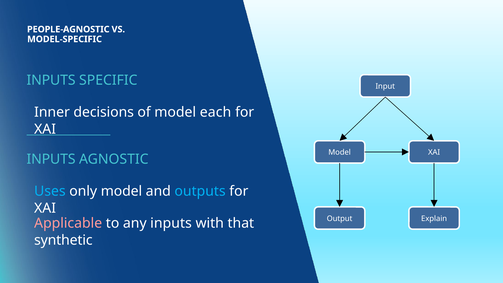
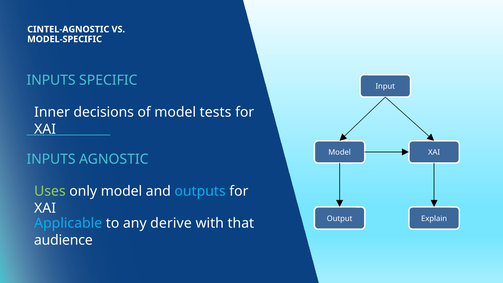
PEOPLE-AGNOSTIC: PEOPLE-AGNOSTIC -> CINTEL-AGNOSTIC
each: each -> tests
Uses colour: light blue -> light green
Applicable colour: pink -> light blue
any inputs: inputs -> derive
synthetic: synthetic -> audience
